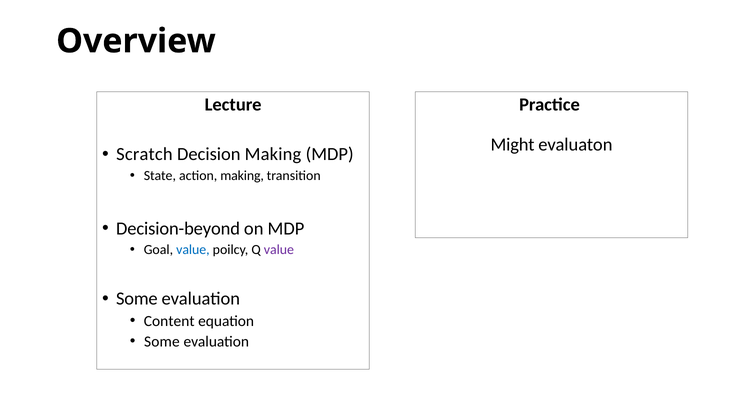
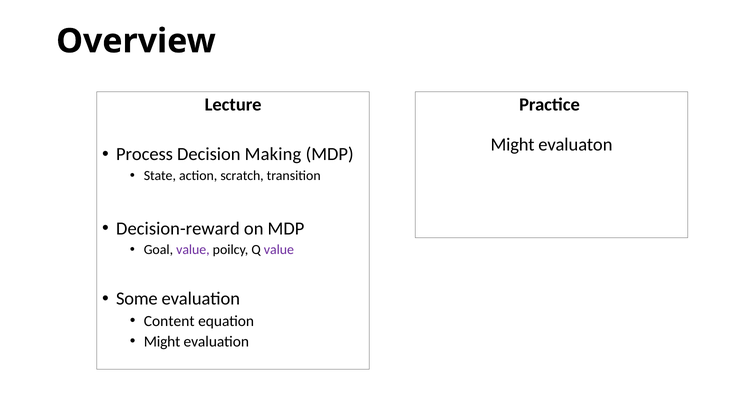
Scratch: Scratch -> Process
action making: making -> scratch
Decision-beyond: Decision-beyond -> Decision-reward
value at (193, 250) colour: blue -> purple
Some at (162, 341): Some -> Might
